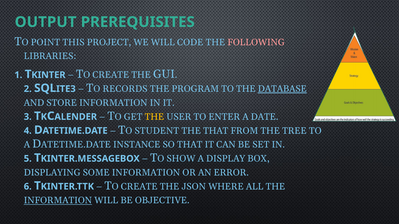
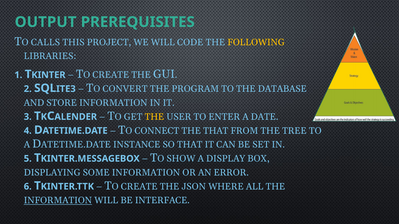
POINT: POINT -> CALLS
FOLLOWING colour: pink -> yellow
RECORDS: RECORDS -> CONVERT
DATABASE underline: present -> none
STUDENT: STUDENT -> CONNECT
OBJECTIVE: OBJECTIVE -> INTERFACE
